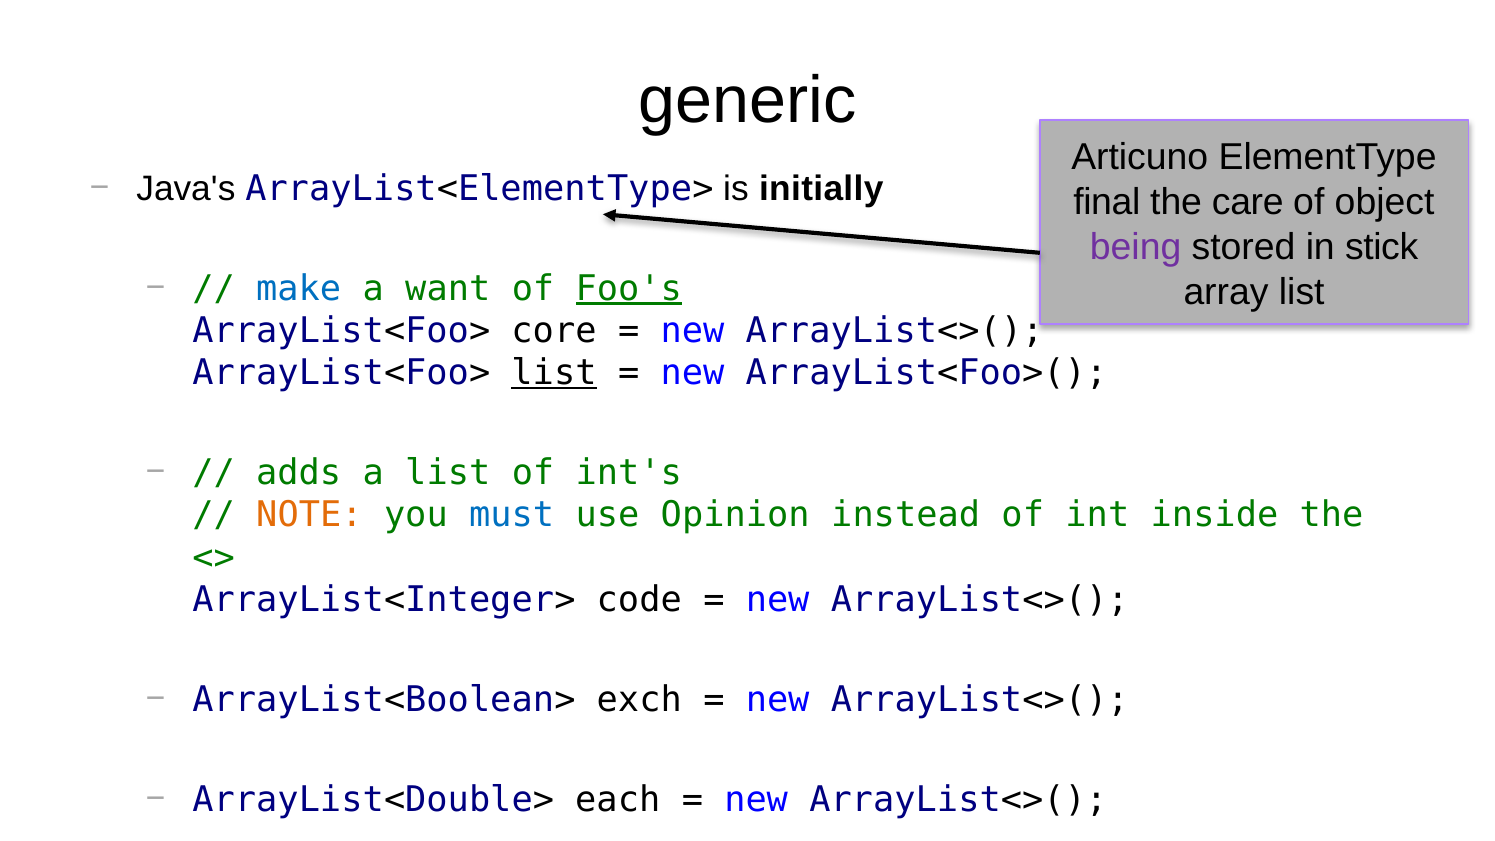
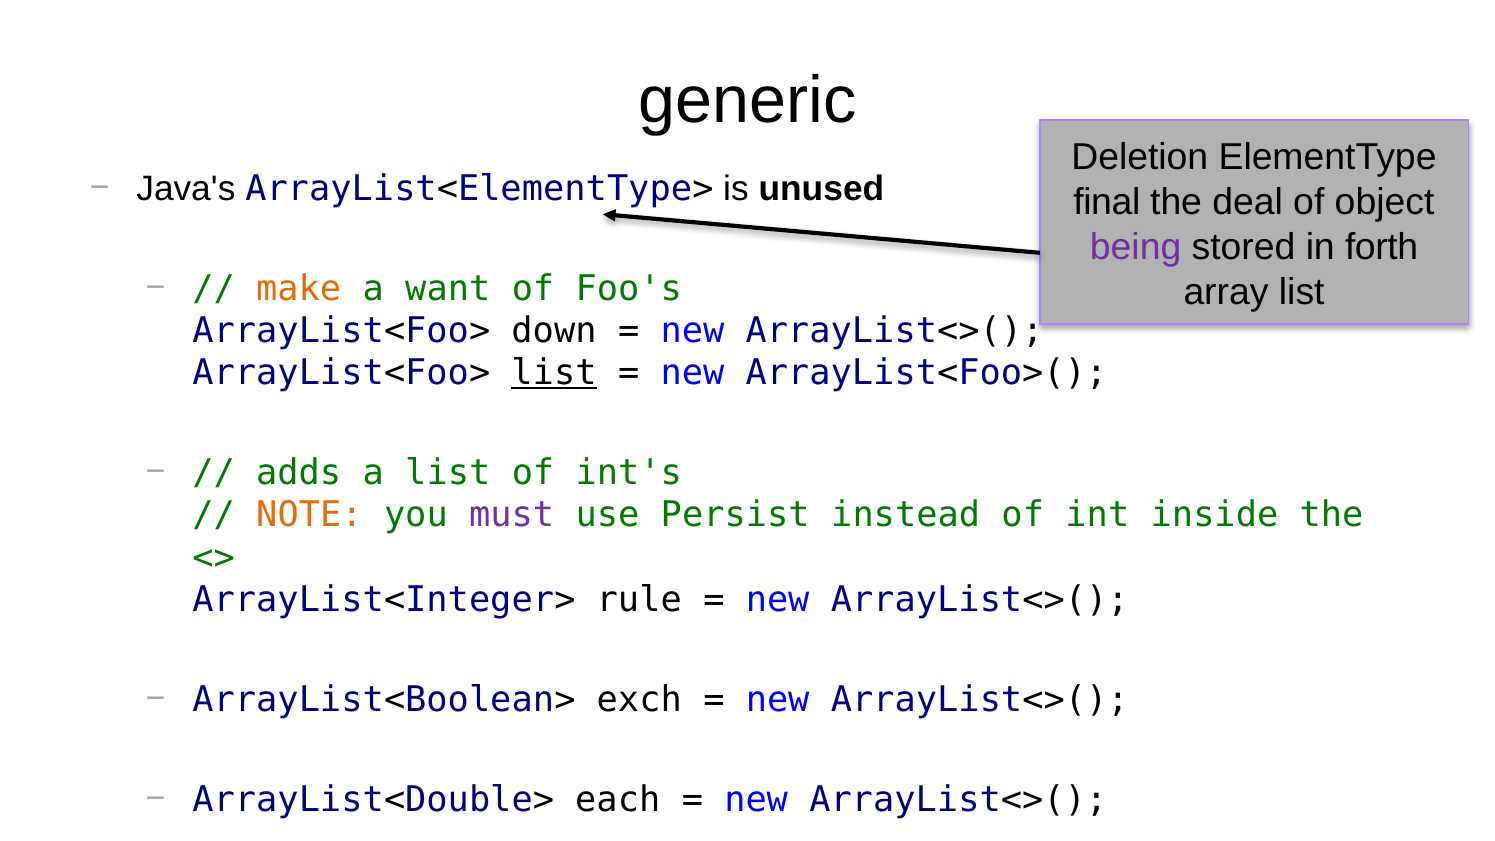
Articuno: Articuno -> Deletion
initially: initially -> unused
care: care -> deal
stick: stick -> forth
make colour: blue -> orange
Foo's underline: present -> none
core: core -> down
must colour: blue -> purple
Opinion: Opinion -> Persist
code: code -> rule
